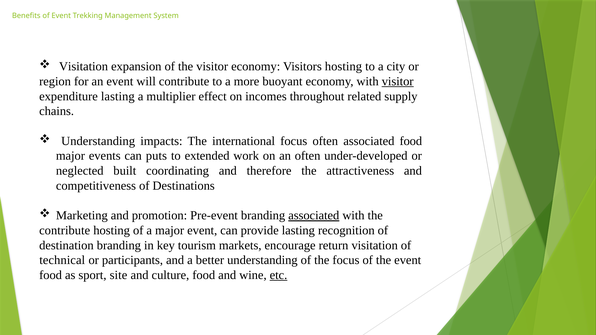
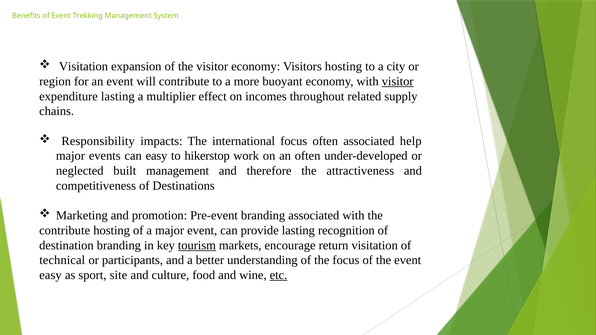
Understanding at (98, 141): Understanding -> Responsibility
associated food: food -> help
can puts: puts -> easy
extended: extended -> hikerstop
built coordinating: coordinating -> management
associated at (314, 216) underline: present -> none
tourism underline: none -> present
food at (51, 275): food -> easy
